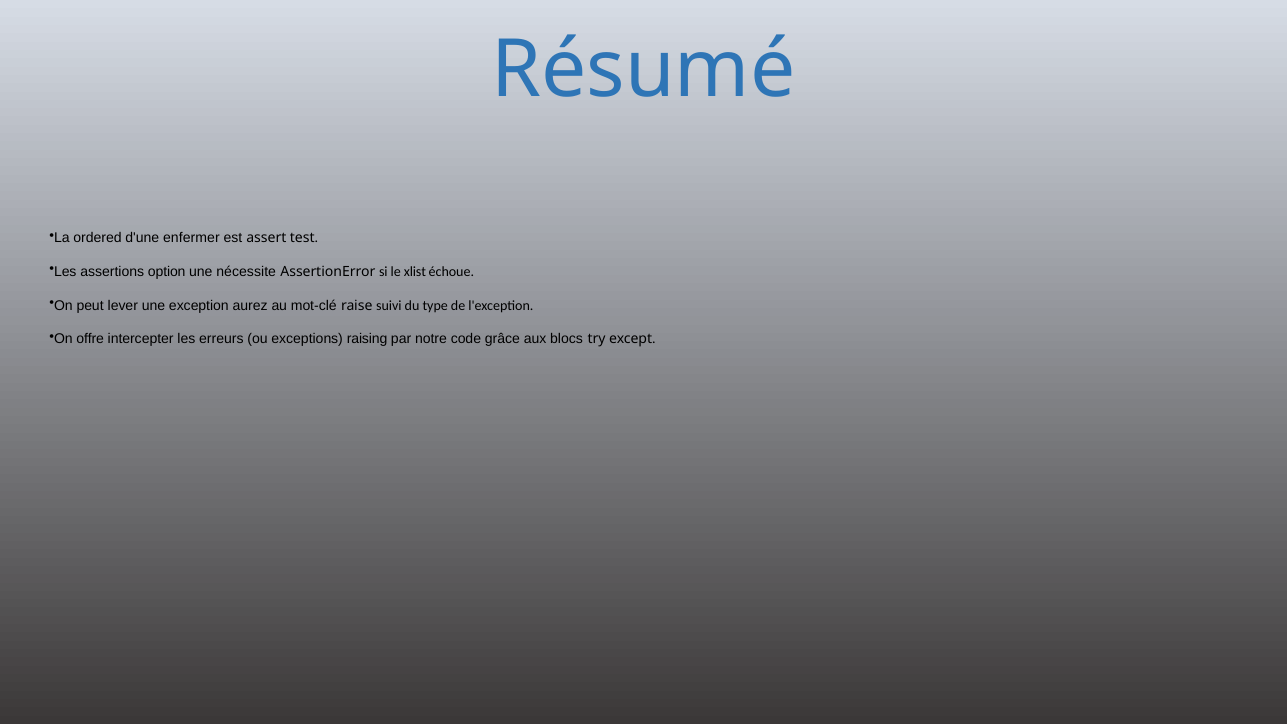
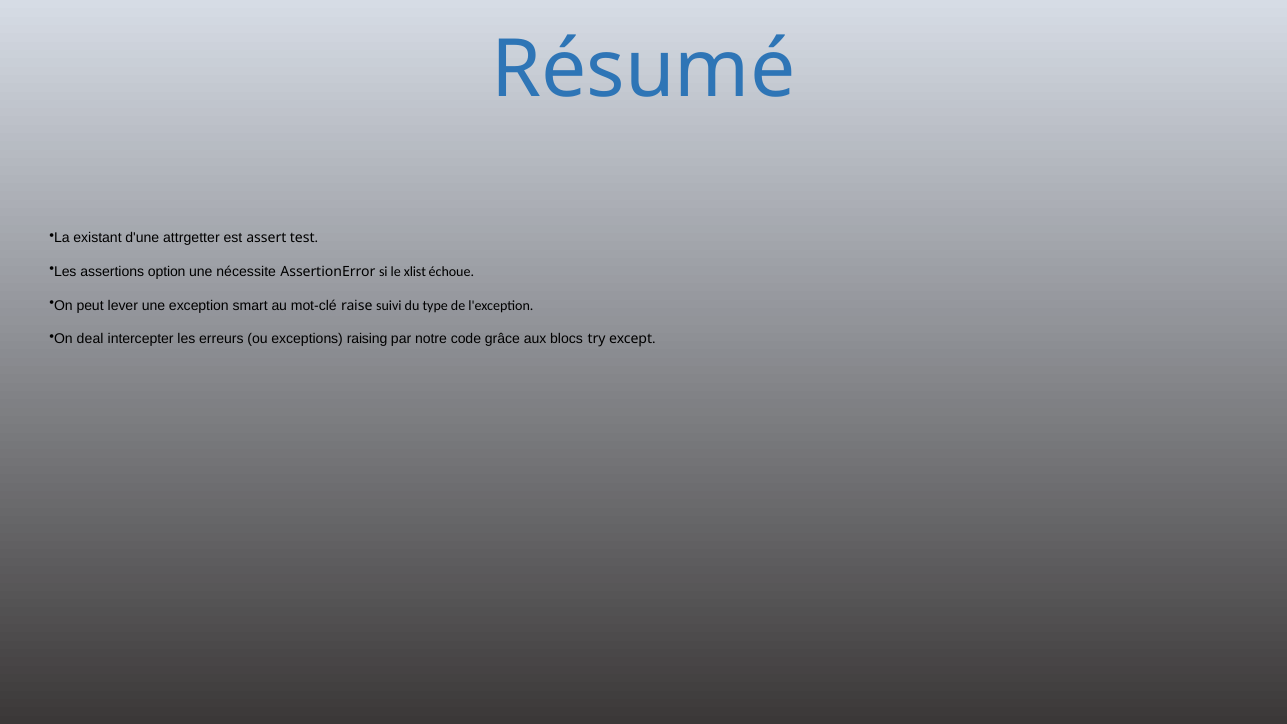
ordered: ordered -> existant
enfermer: enfermer -> attrgetter
aurez: aurez -> smart
offre: offre -> deal
